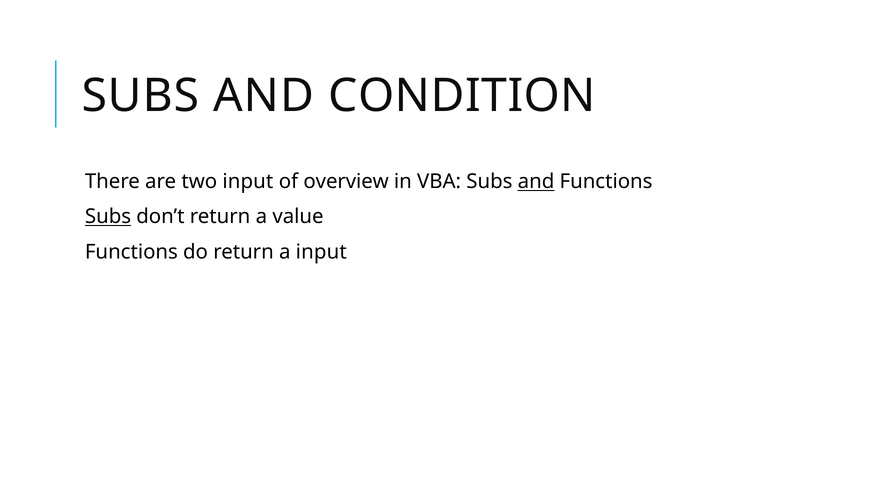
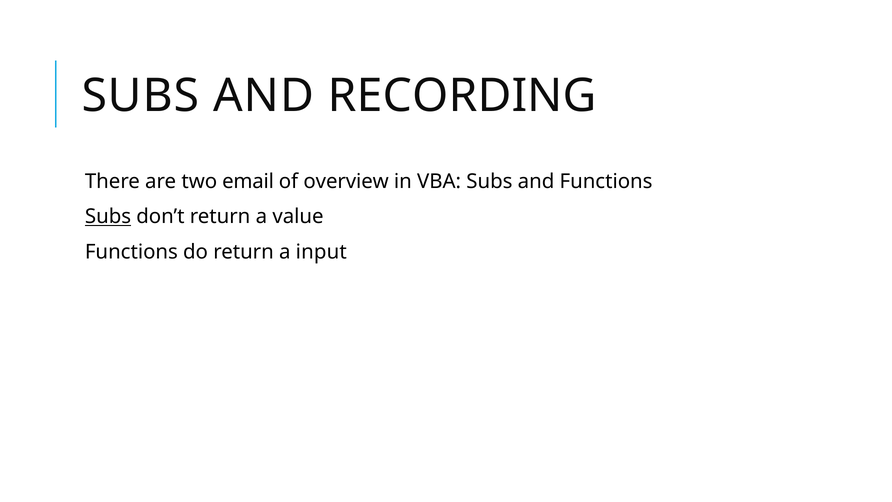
CONDITION: CONDITION -> RECORDING
two input: input -> email
and at (536, 181) underline: present -> none
